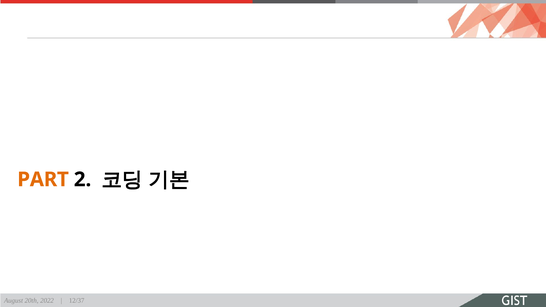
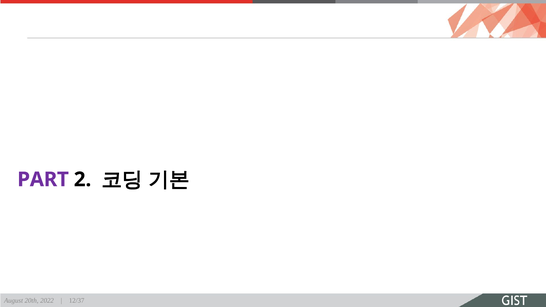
PART colour: orange -> purple
